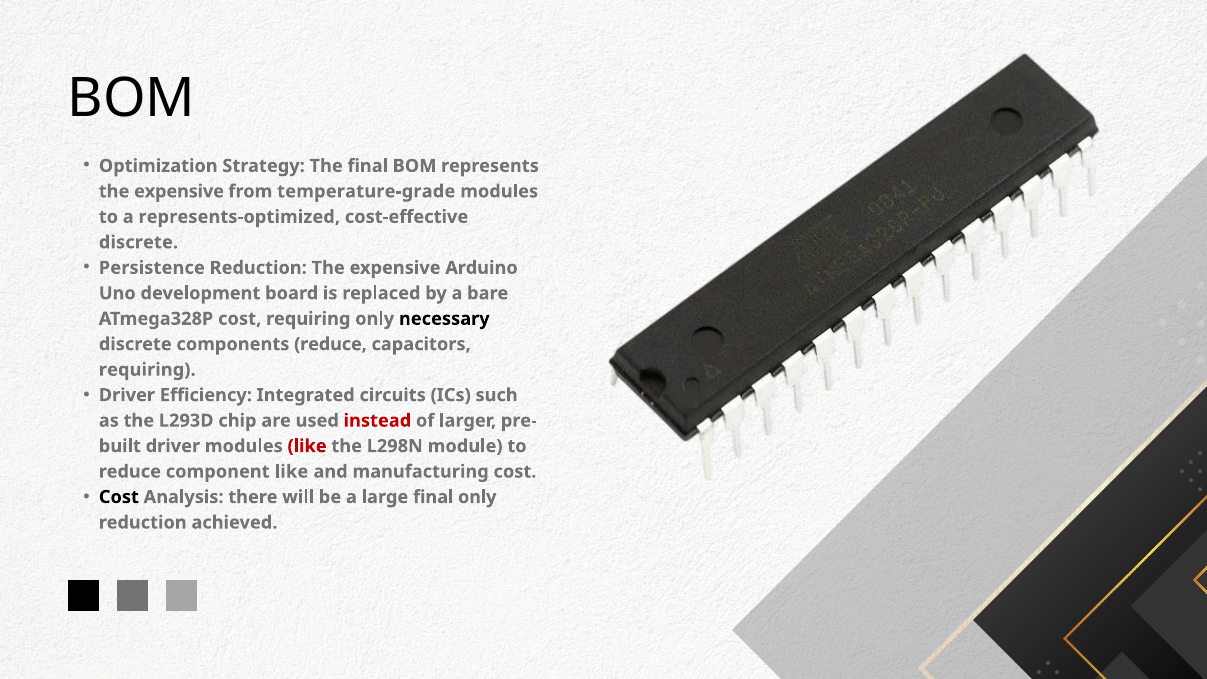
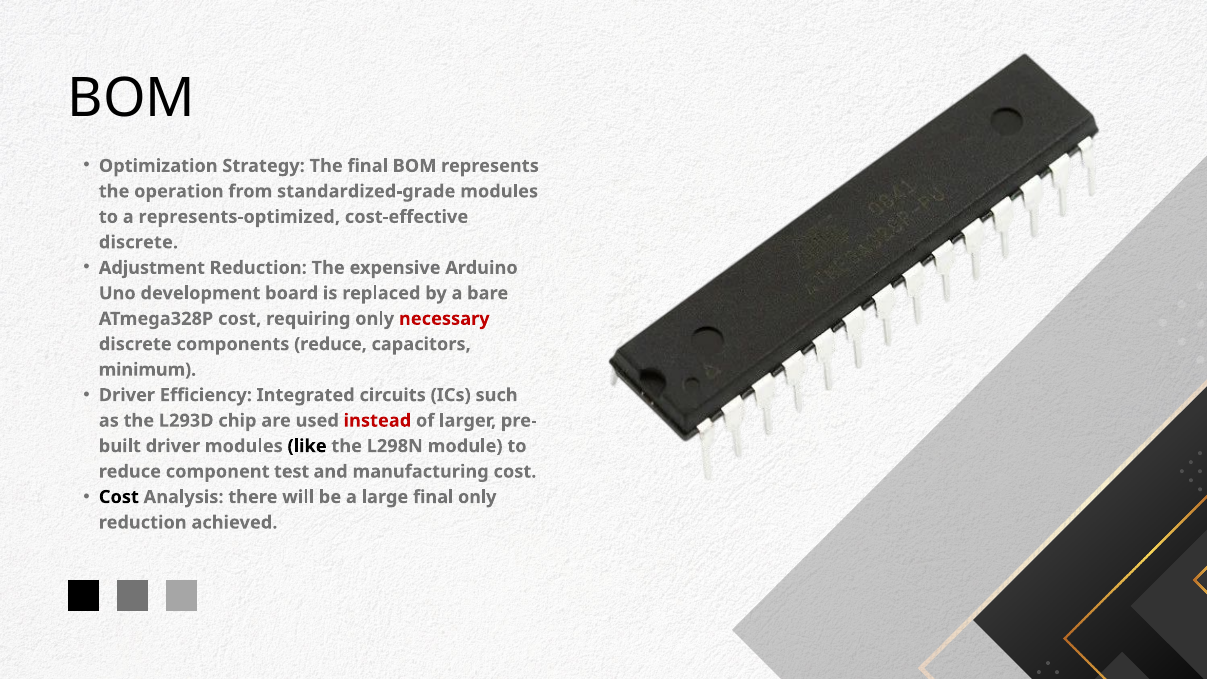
expensive at (179, 191): expensive -> operation
temperature-grade: temperature-grade -> standardized-grade
Persistence: Persistence -> Adjustment
necessary colour: black -> red
requiring at (147, 370): requiring -> minimum
like at (307, 446) colour: red -> black
component like: like -> test
